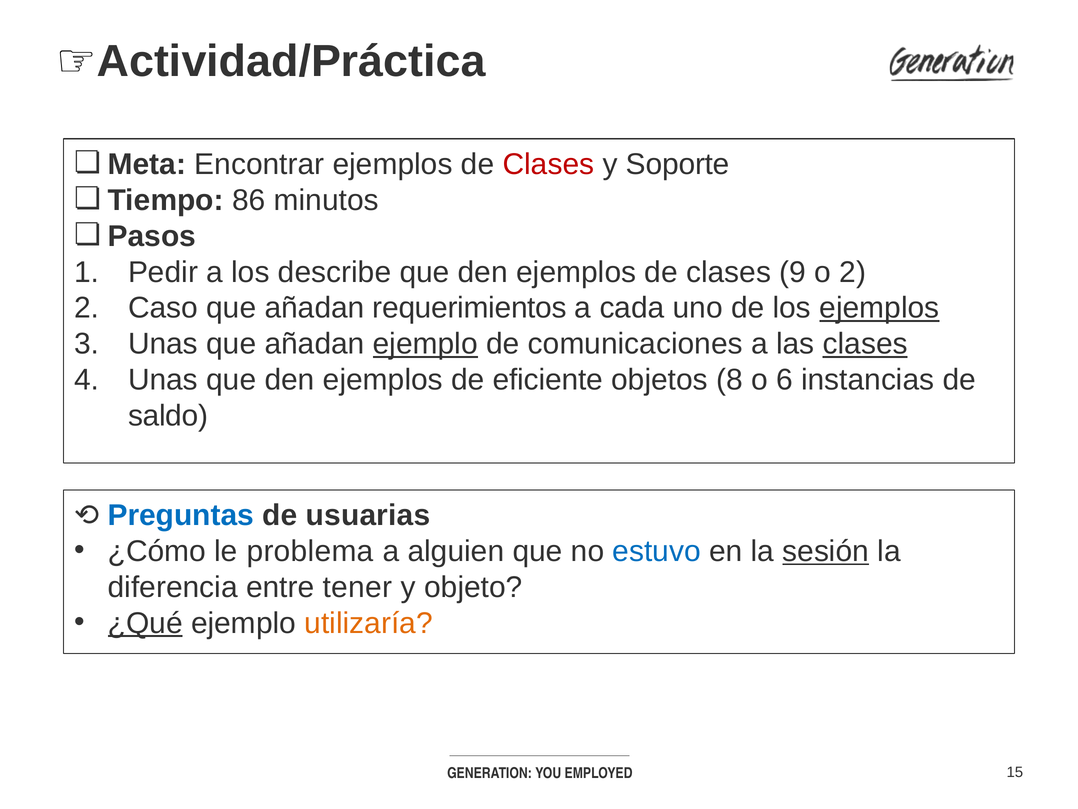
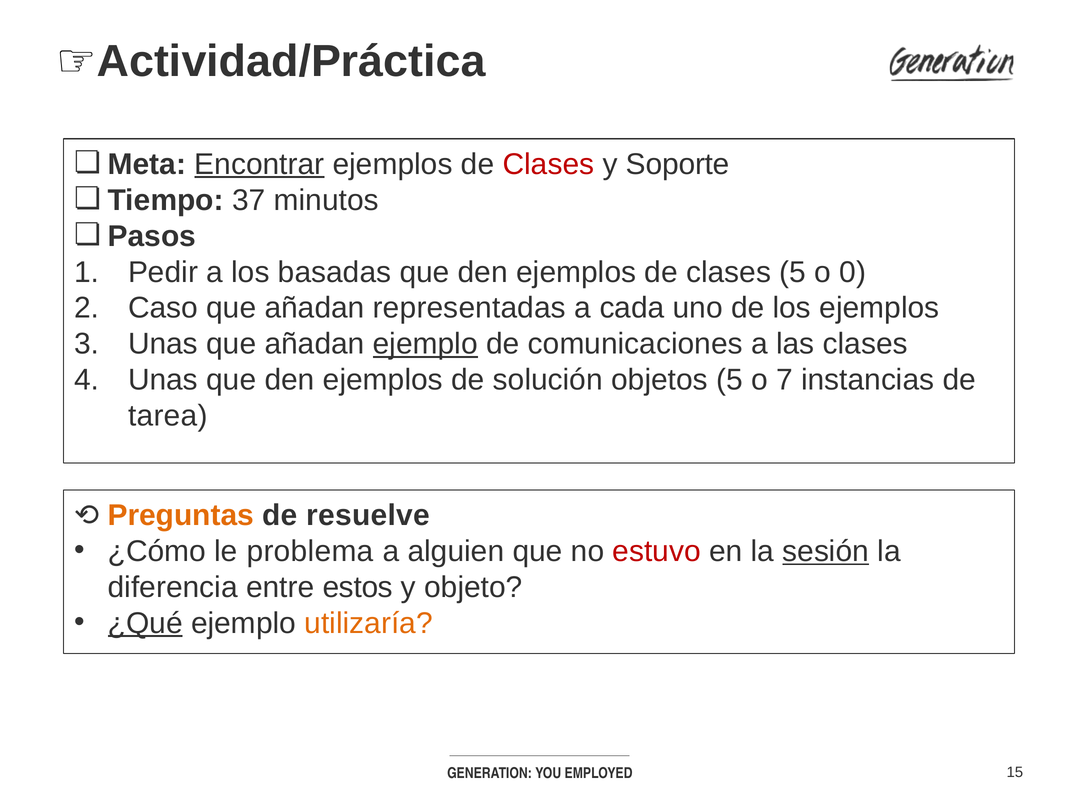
Encontrar underline: none -> present
86: 86 -> 37
describe: describe -> basadas
clases 9: 9 -> 5
o 2: 2 -> 0
requerimientos: requerimientos -> representadas
ejemplos at (879, 308) underline: present -> none
clases at (865, 344) underline: present -> none
eficiente: eficiente -> solución
objetos 8: 8 -> 5
6: 6 -> 7
saldo: saldo -> tarea
Preguntas colour: blue -> orange
usuarias: usuarias -> resuelve
estuvo colour: blue -> red
tener: tener -> estos
